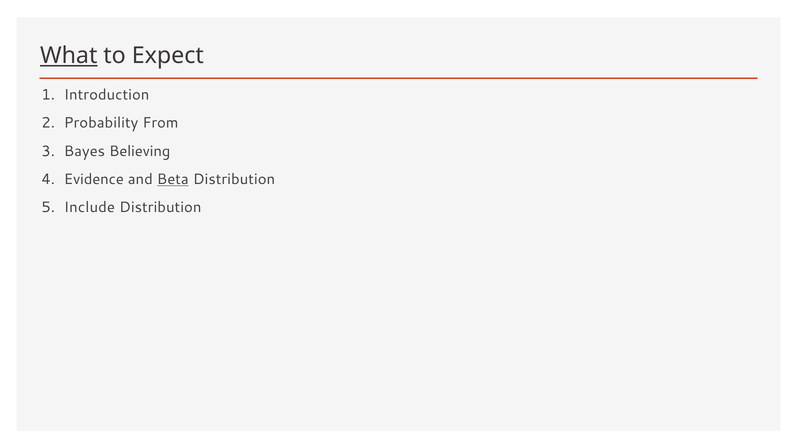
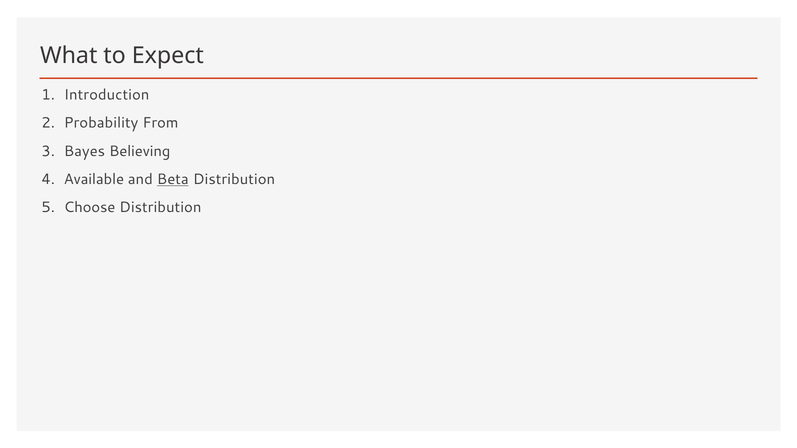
What underline: present -> none
Evidence: Evidence -> Available
Include: Include -> Choose
